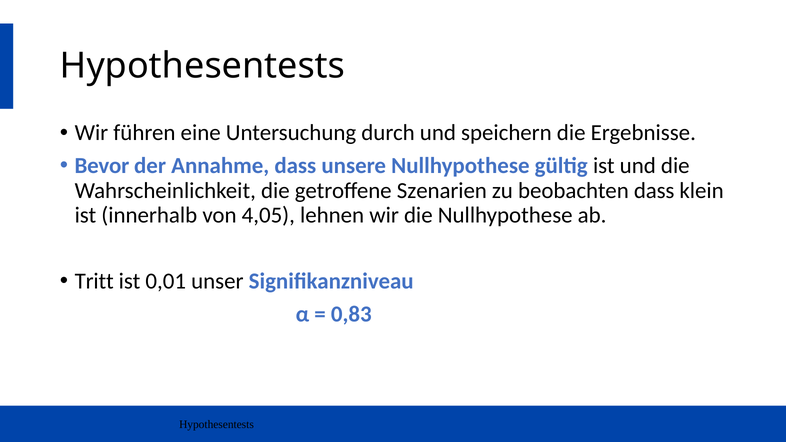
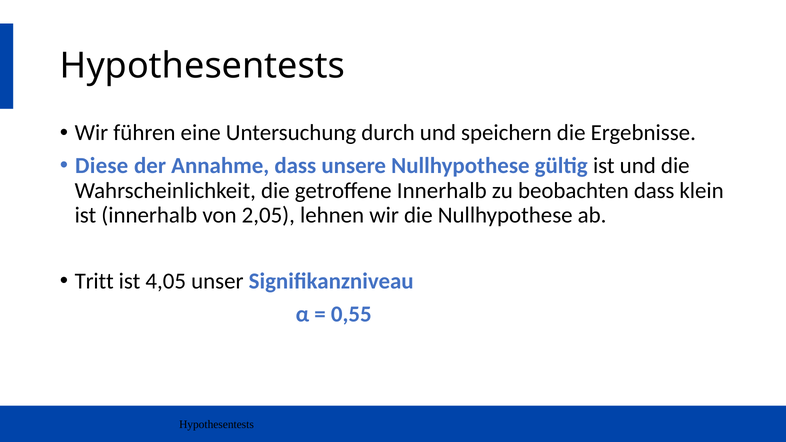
Bevor: Bevor -> Diese
getroffene Szenarien: Szenarien -> Innerhalb
4,05: 4,05 -> 2,05
0,01: 0,01 -> 4,05
0,83: 0,83 -> 0,55
